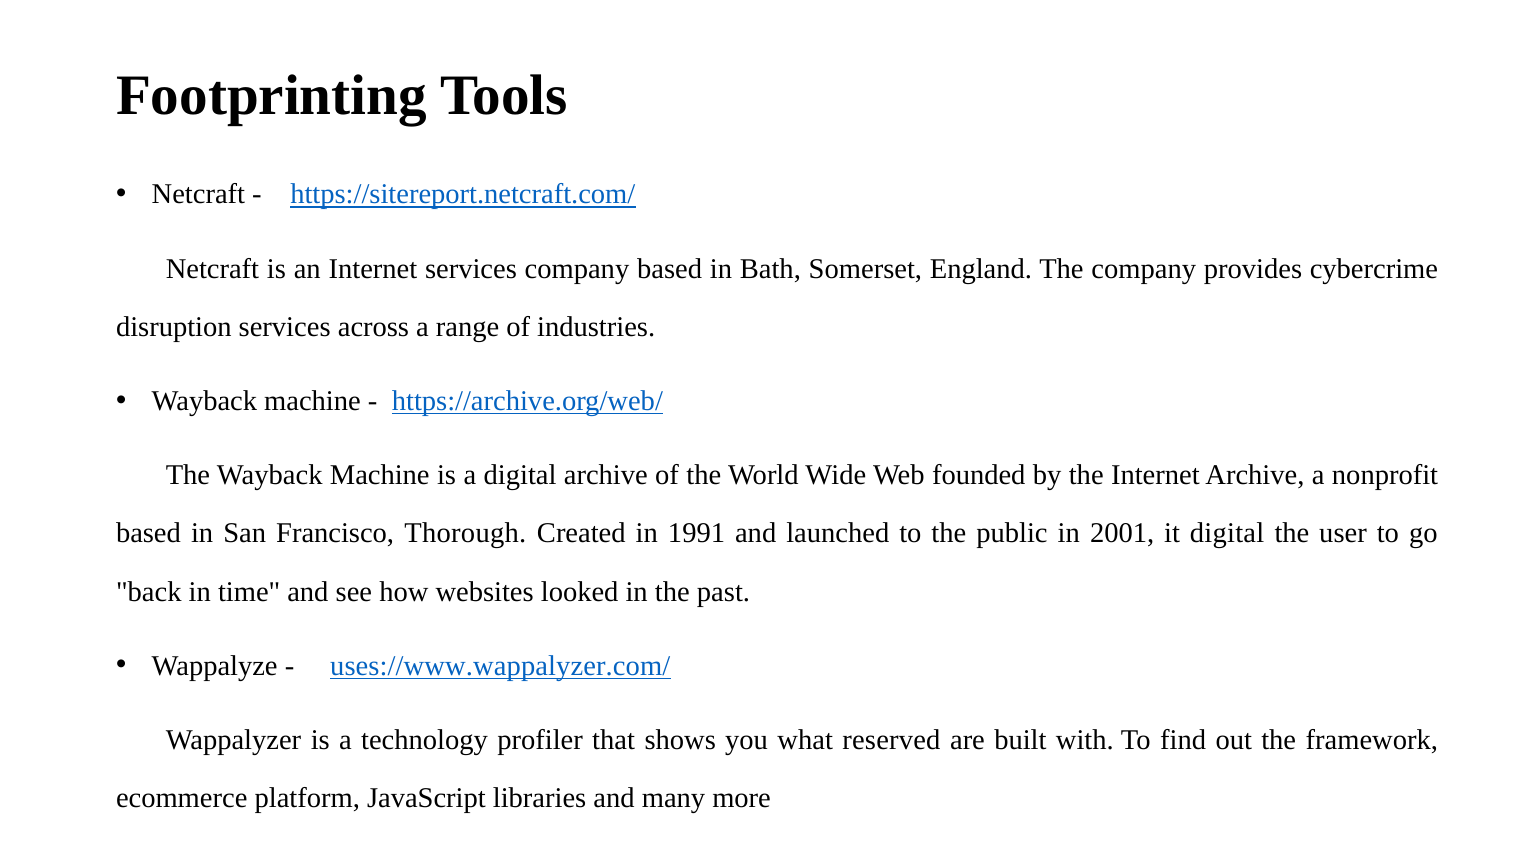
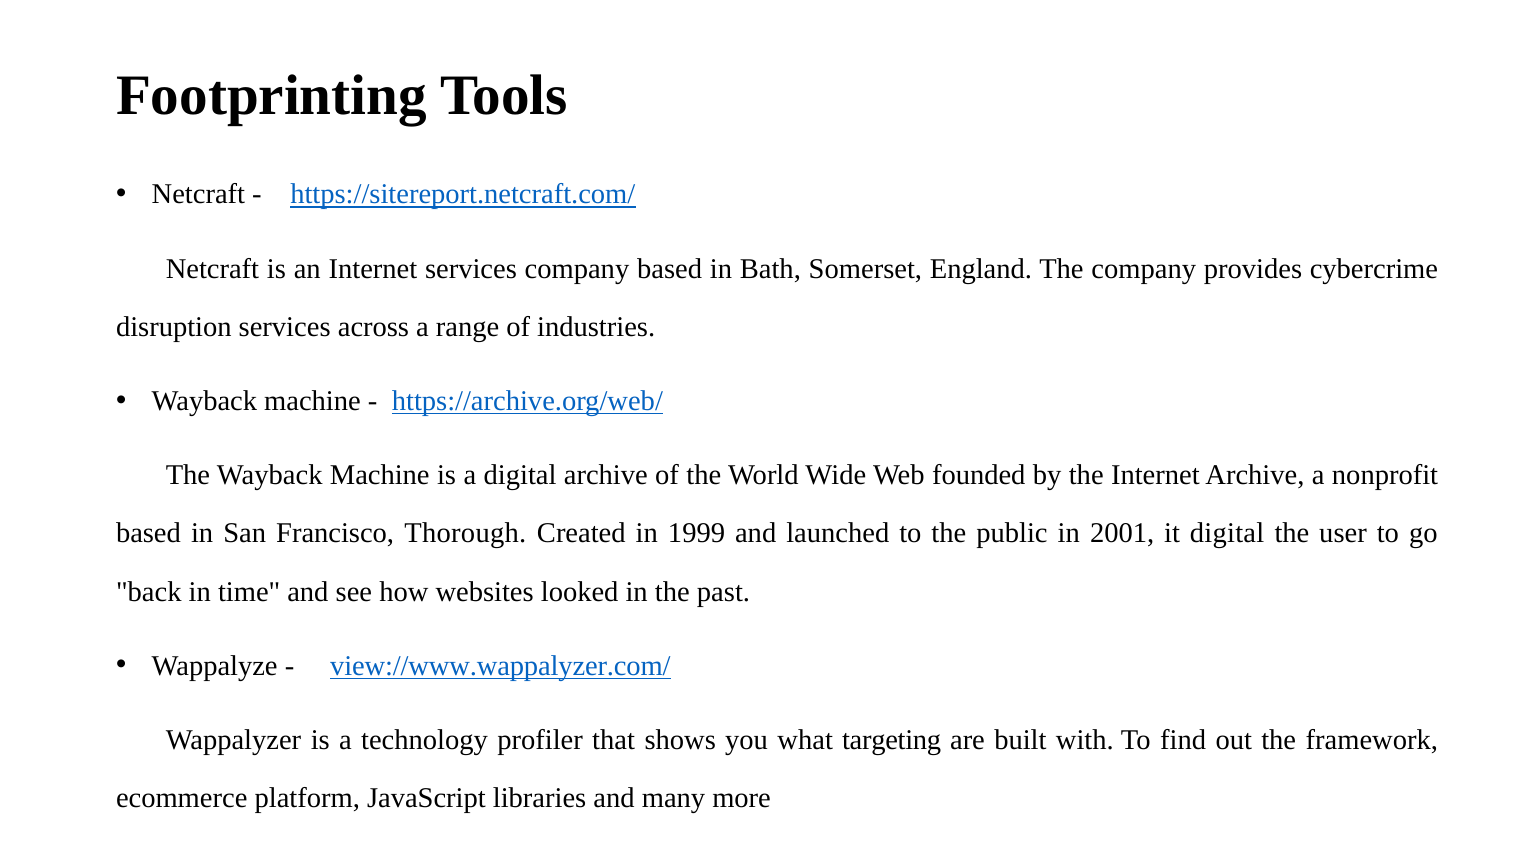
1991: 1991 -> 1999
uses://www.wappalyzer.com/: uses://www.wappalyzer.com/ -> view://www.wappalyzer.com/
reserved: reserved -> targeting
